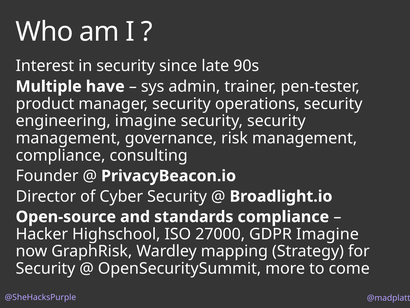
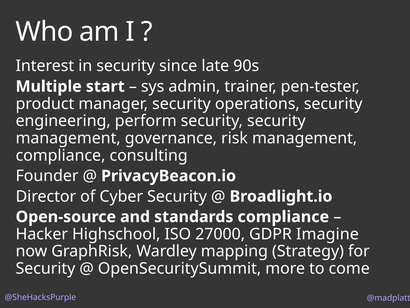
have: have -> start
engineering imagine: imagine -> perform
